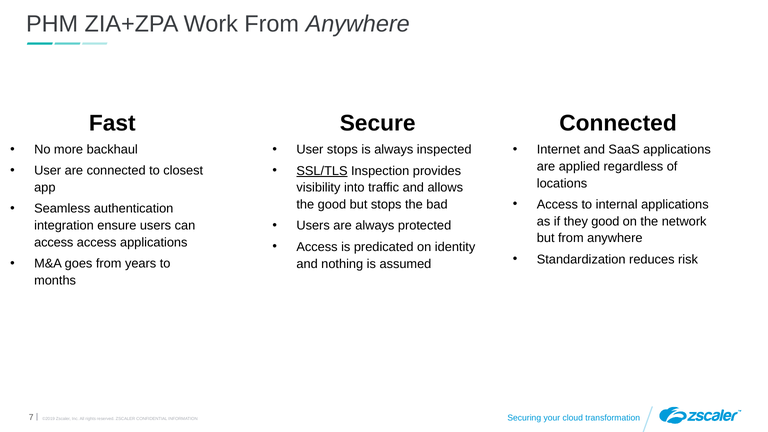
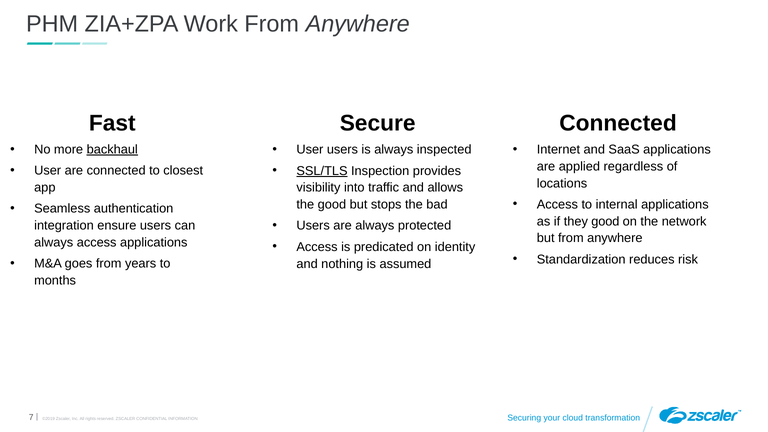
backhaul underline: none -> present
User stops: stops -> users
access at (54, 242): access -> always
